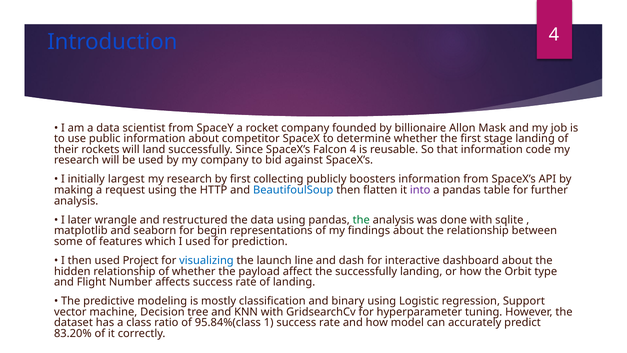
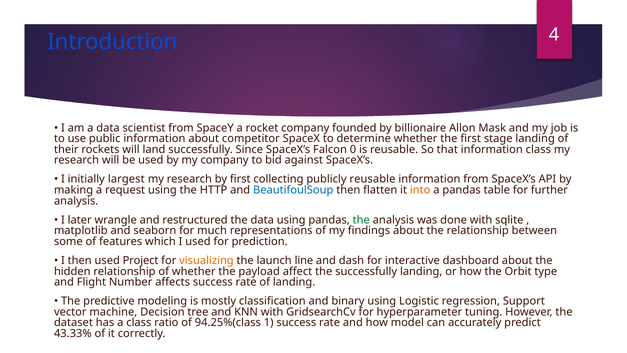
Falcon 4: 4 -> 0
information code: code -> class
publicly boosters: boosters -> reusable
into colour: purple -> orange
begin: begin -> much
visualizing colour: blue -> orange
95.84%(class: 95.84%(class -> 94.25%(class
83.20%: 83.20% -> 43.33%
